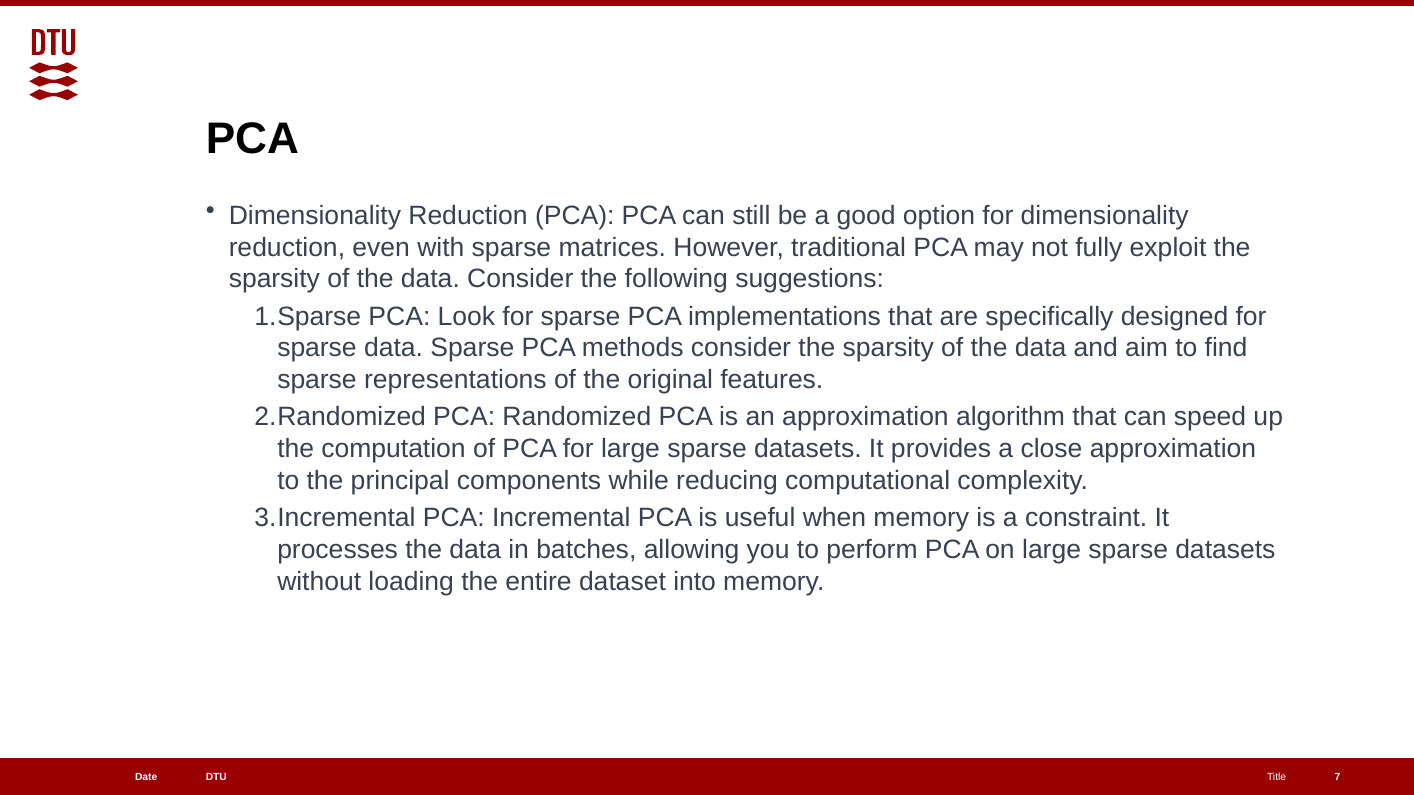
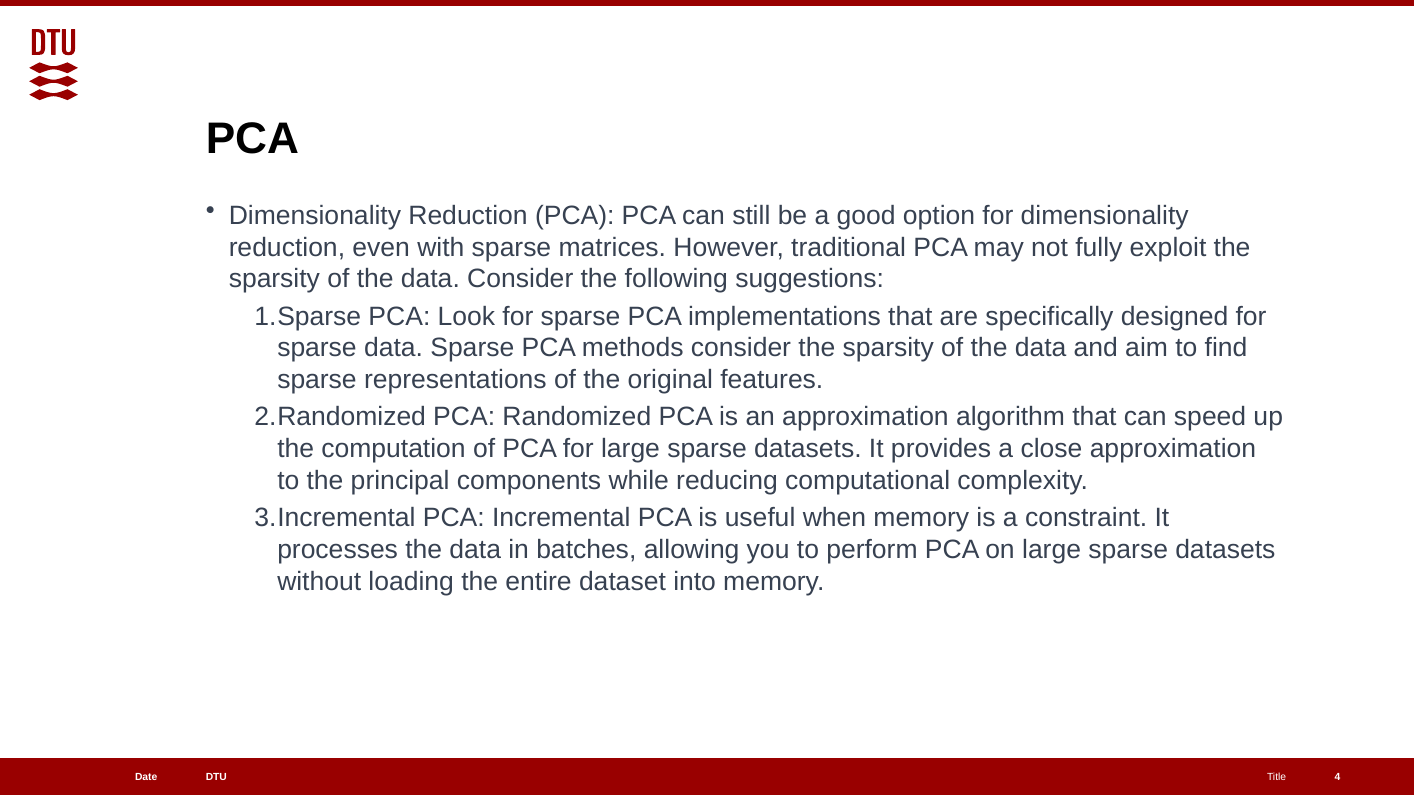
7: 7 -> 4
